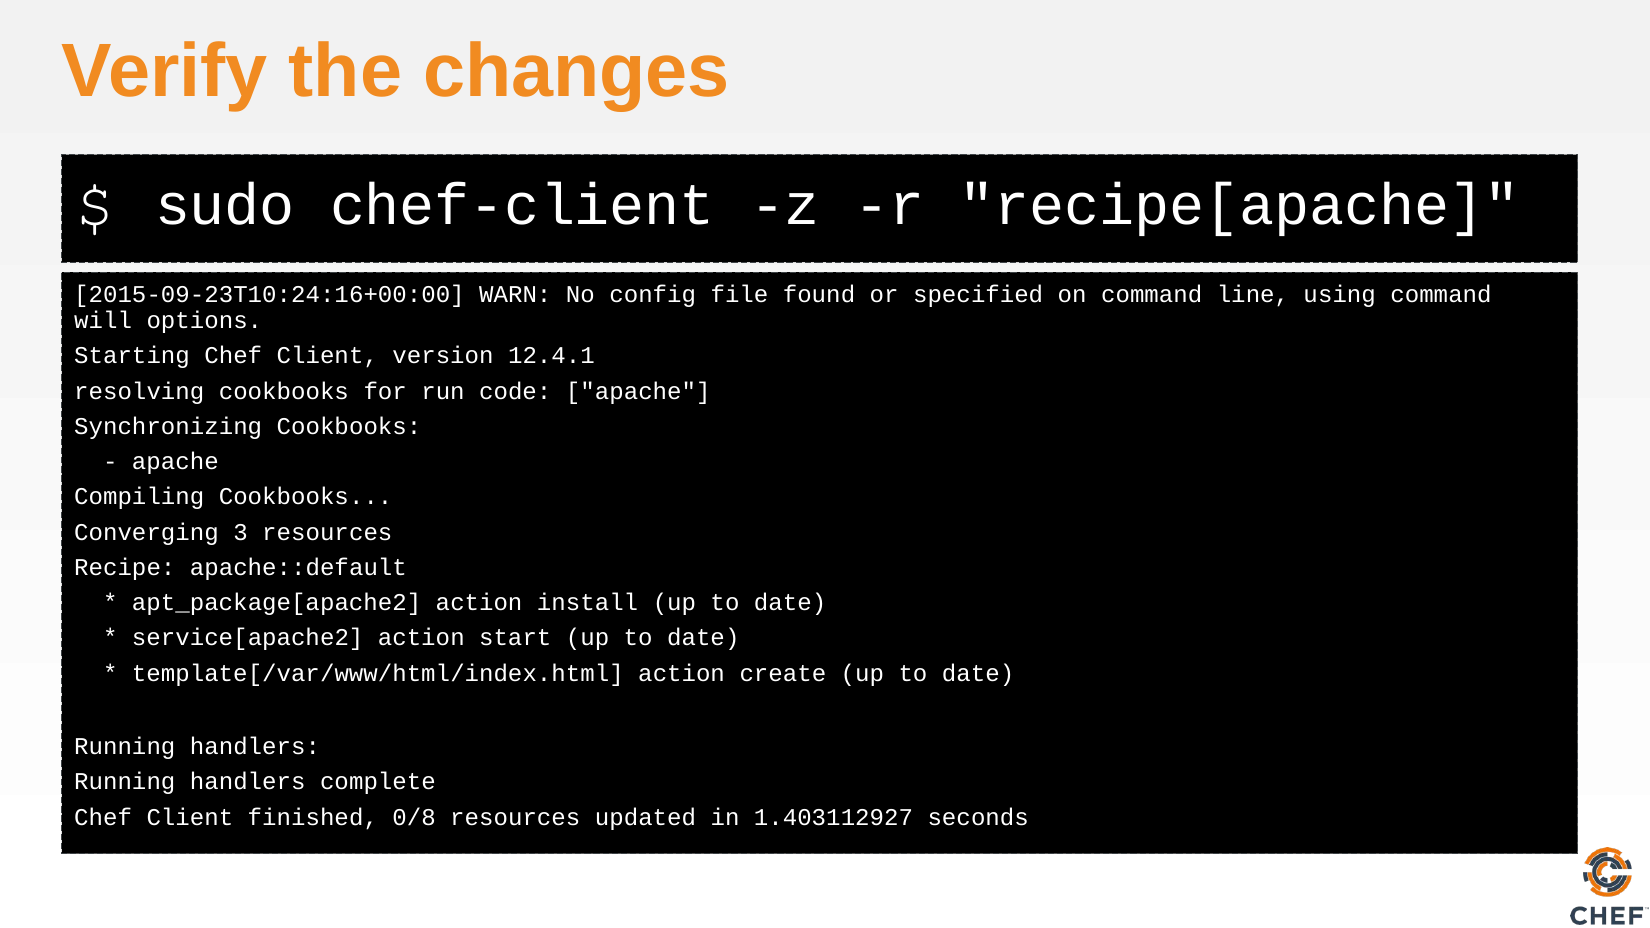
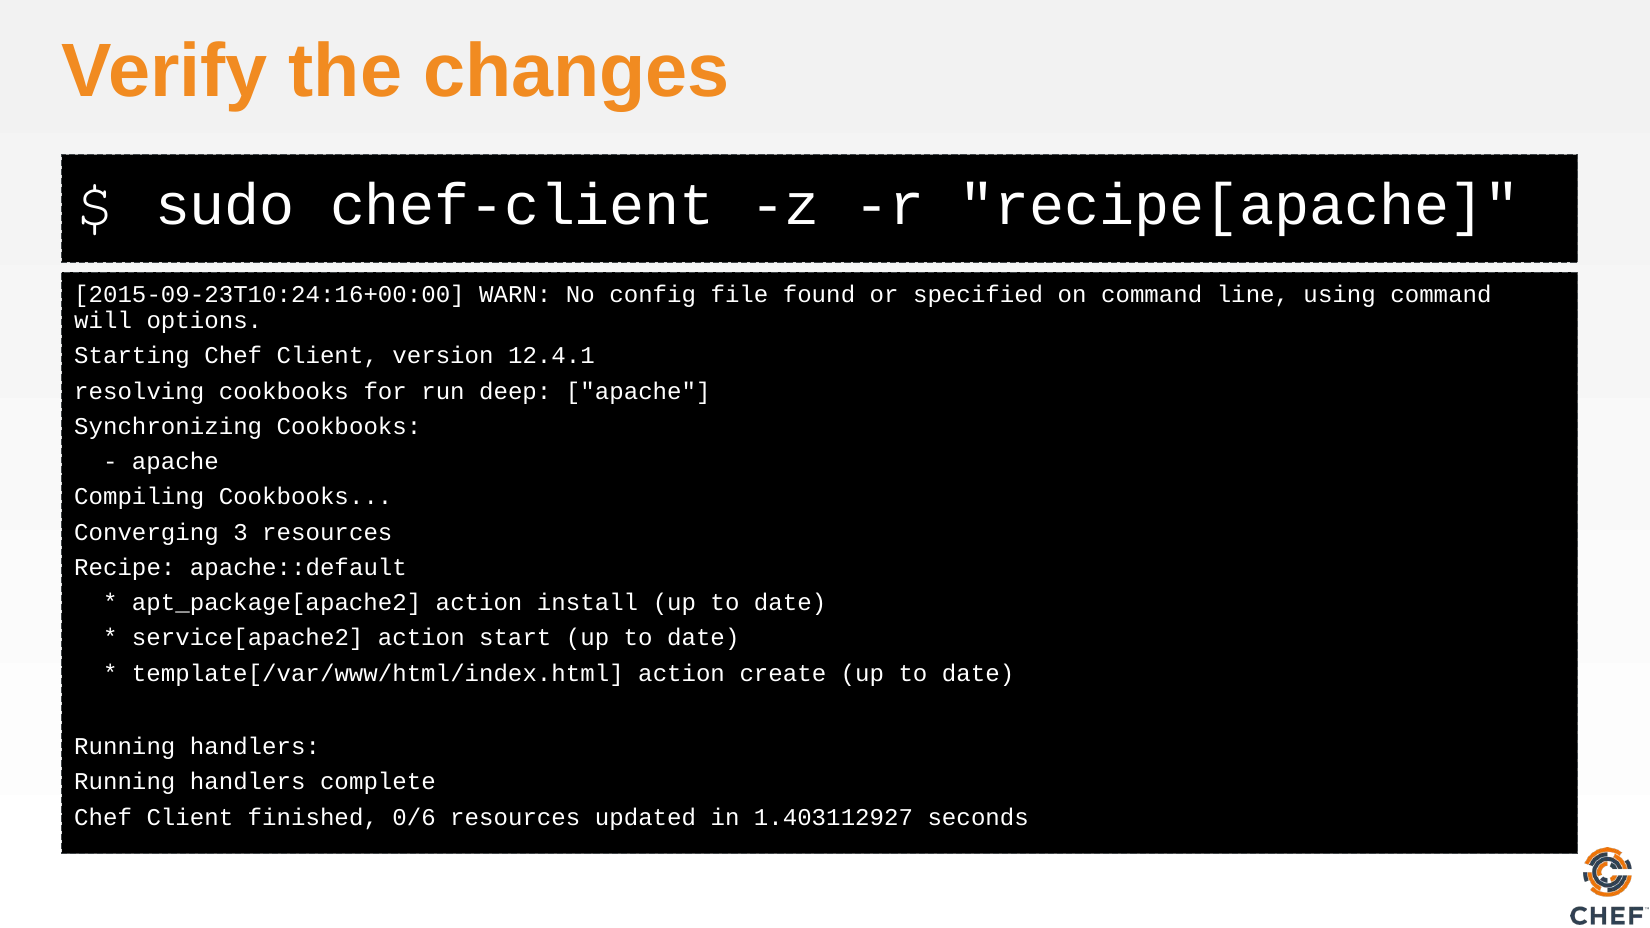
code: code -> deep
0/8: 0/8 -> 0/6
